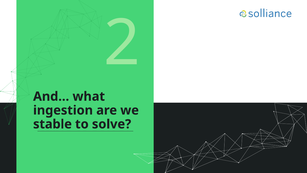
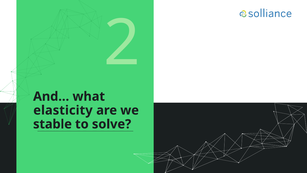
ingestion: ingestion -> elasticity
